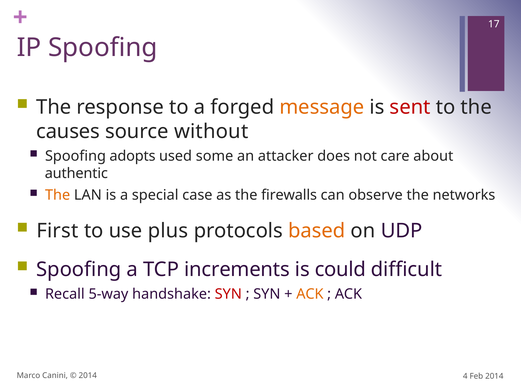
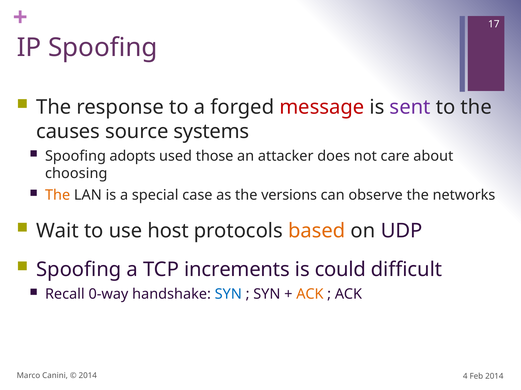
message colour: orange -> red
sent colour: red -> purple
without: without -> systems
some: some -> those
authentic: authentic -> choosing
firewalls: firewalls -> versions
First: First -> Wait
plus: plus -> host
5-way: 5-way -> 0-way
SYN at (228, 295) colour: red -> blue
